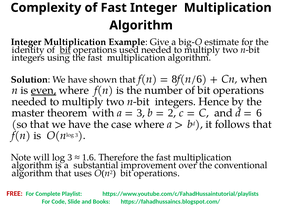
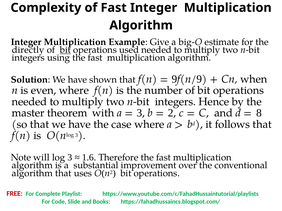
identity: identity -> directly
8 at (174, 79): 8 -> 9
6 at (199, 79): 6 -> 9
even underline: present -> none
6 at (259, 113): 6 -> 8
